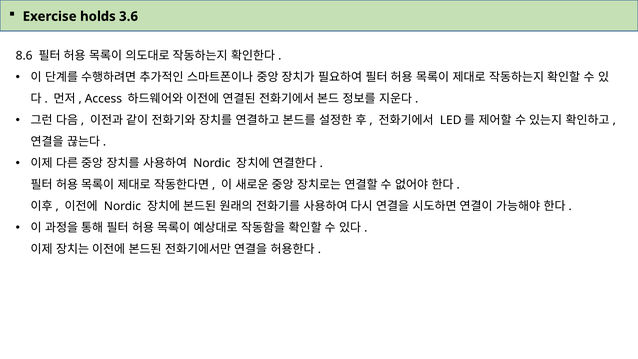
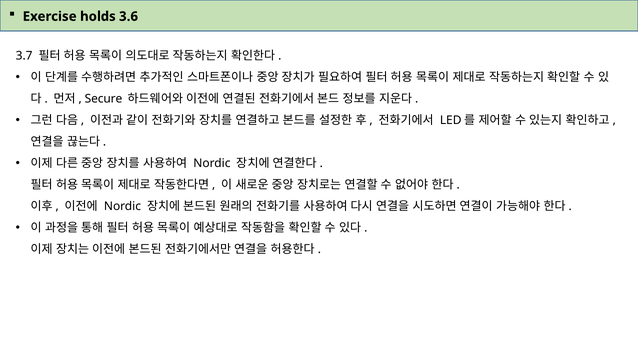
8.6: 8.6 -> 3.7
Access: Access -> Secure
